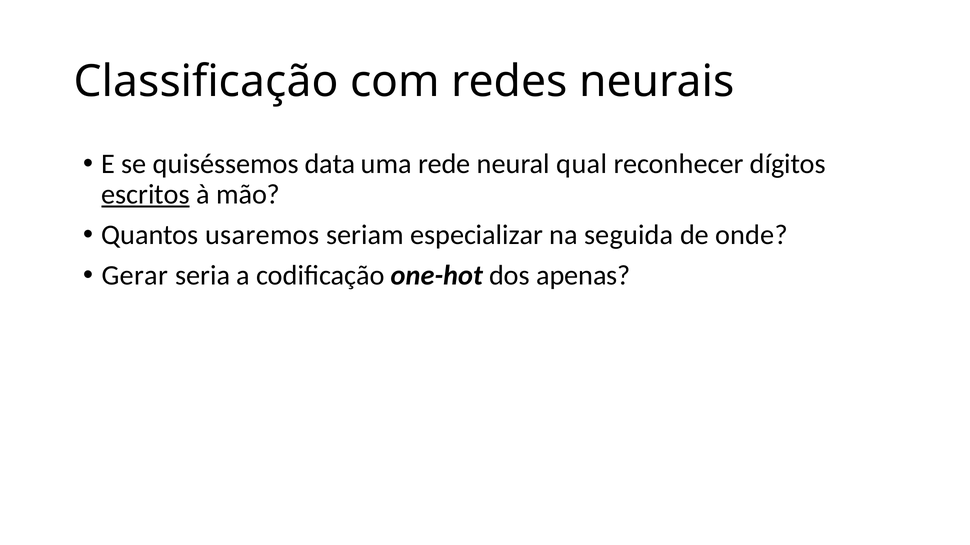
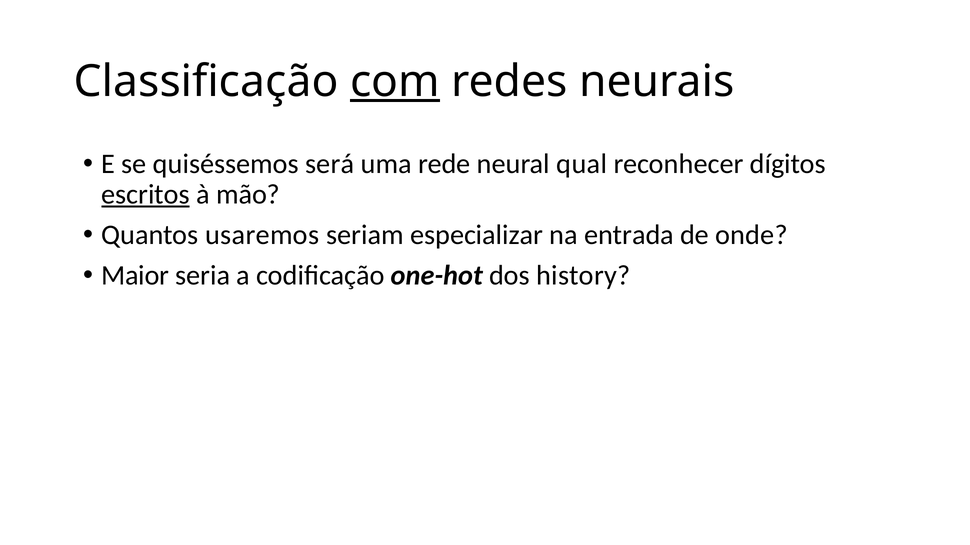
com underline: none -> present
data: data -> será
seguida: seguida -> entrada
Gerar: Gerar -> Maior
apenas: apenas -> history
